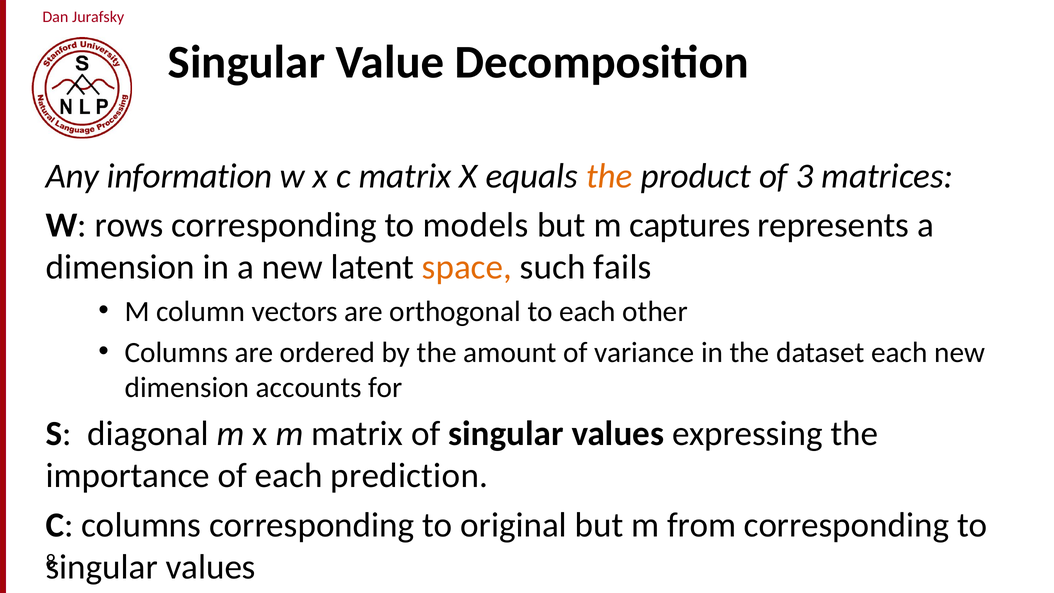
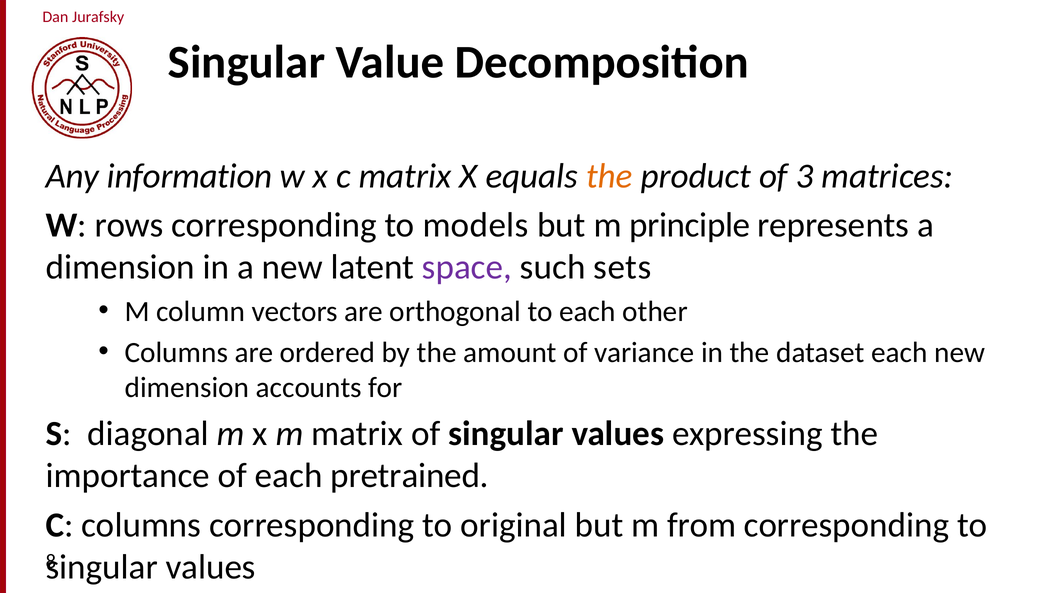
captures: captures -> principle
space colour: orange -> purple
fails: fails -> sets
prediction: prediction -> pretrained
